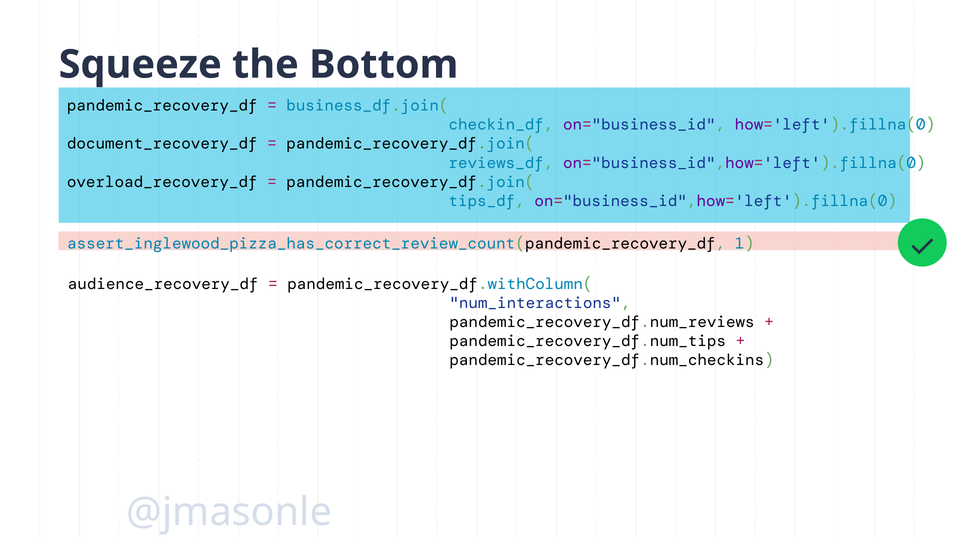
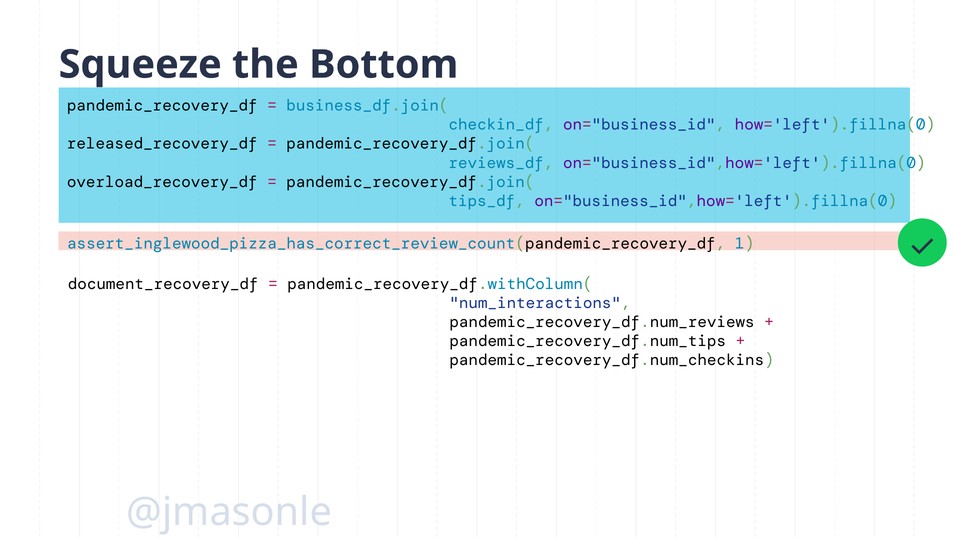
document_recovery_df: document_recovery_df -> released_recovery_df
audience_recovery_df: audience_recovery_df -> document_recovery_df
